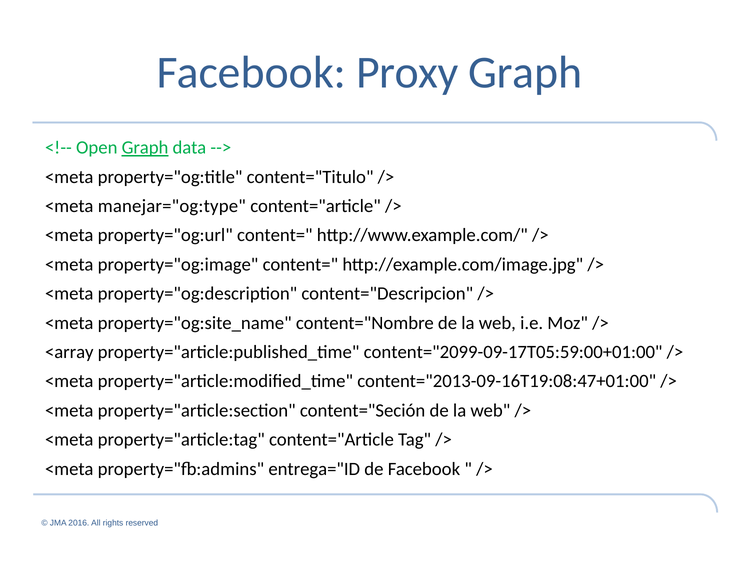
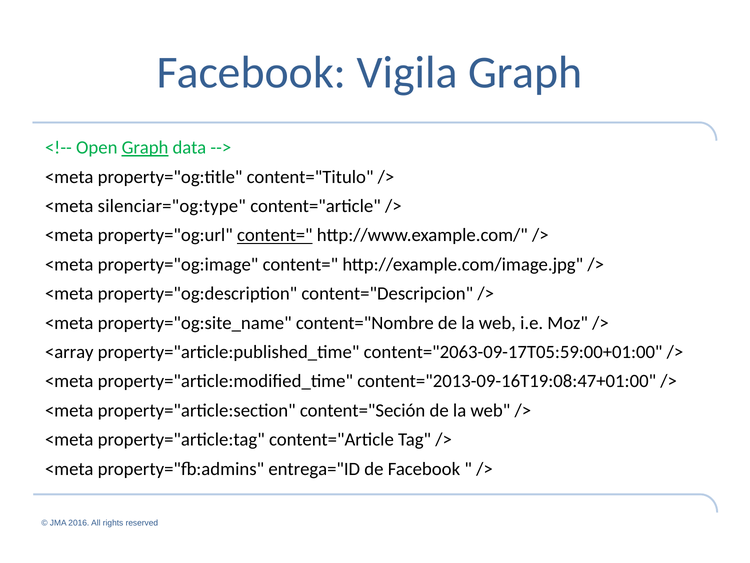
Proxy: Proxy -> Vigila
manejar="og:type: manejar="og:type -> silenciar="og:type
content= at (275, 235) underline: none -> present
content="2099-09-17T05:59:00+01:00: content="2099-09-17T05:59:00+01:00 -> content="2063-09-17T05:59:00+01:00
